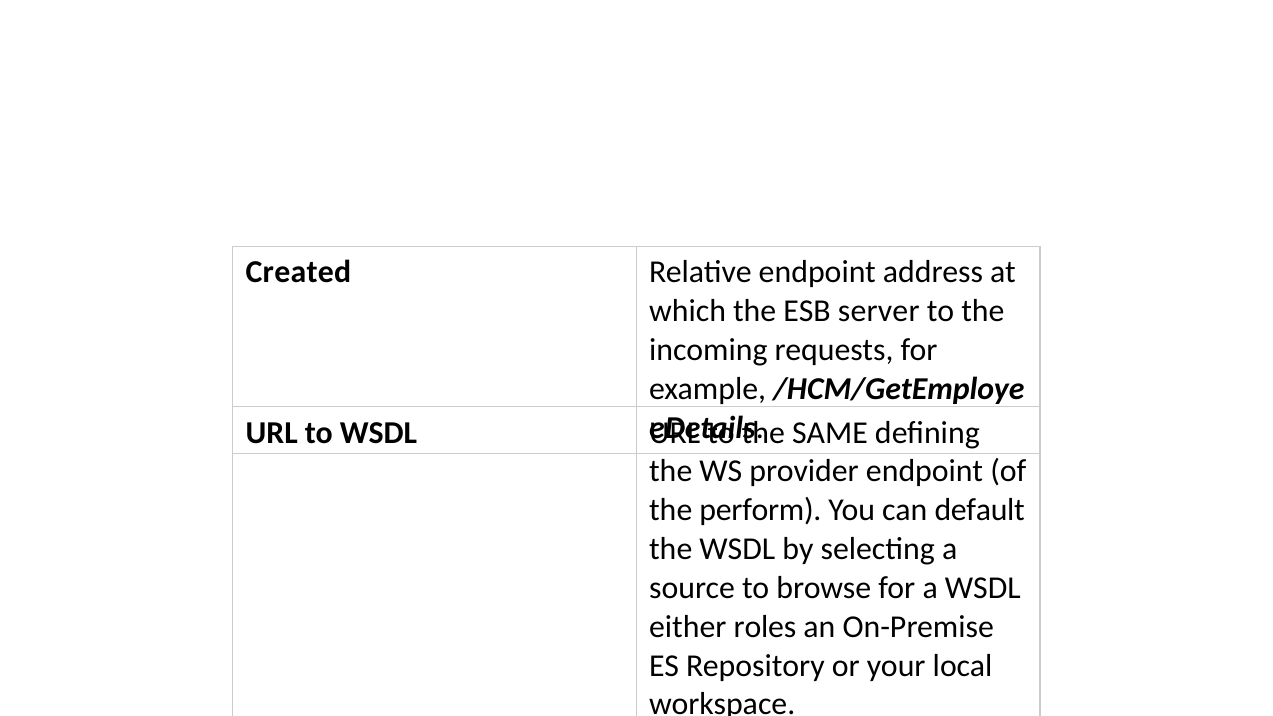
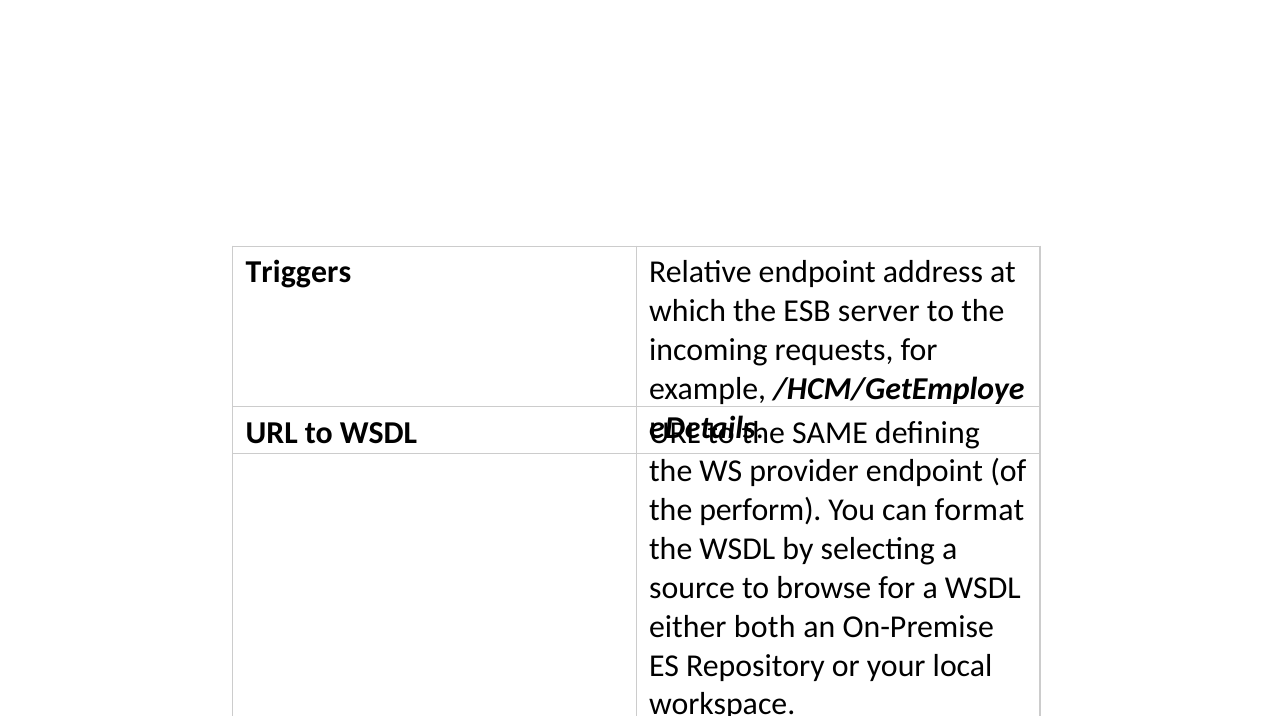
Created: Created -> Triggers
default: default -> format
roles: roles -> both
